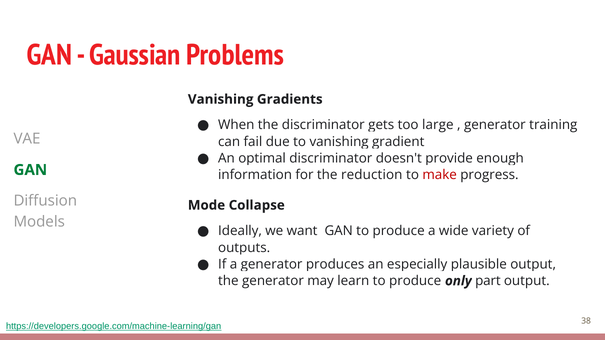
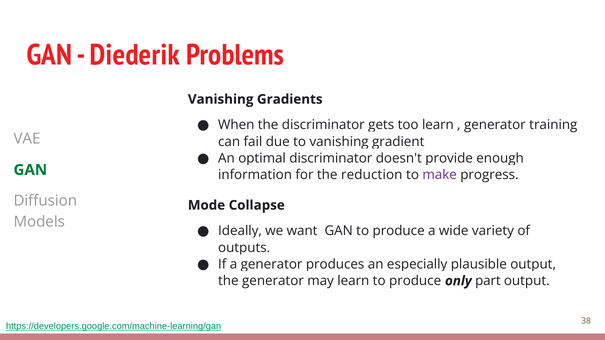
Gaussian: Gaussian -> Diederik
large at (438, 125): large -> learn
make colour: red -> purple
